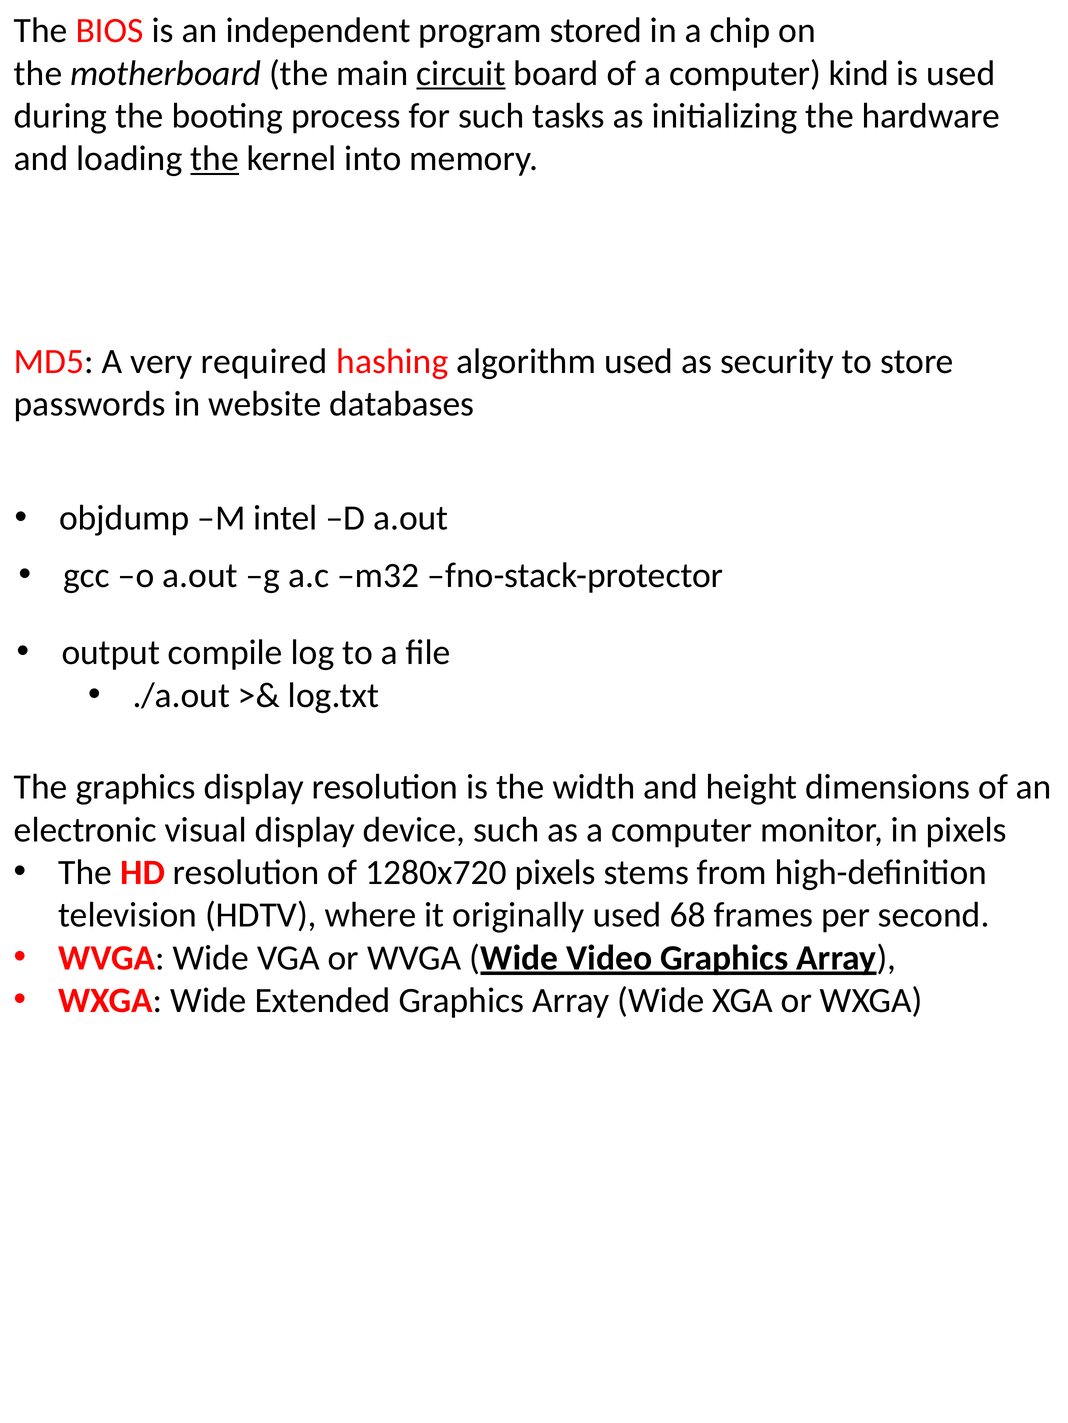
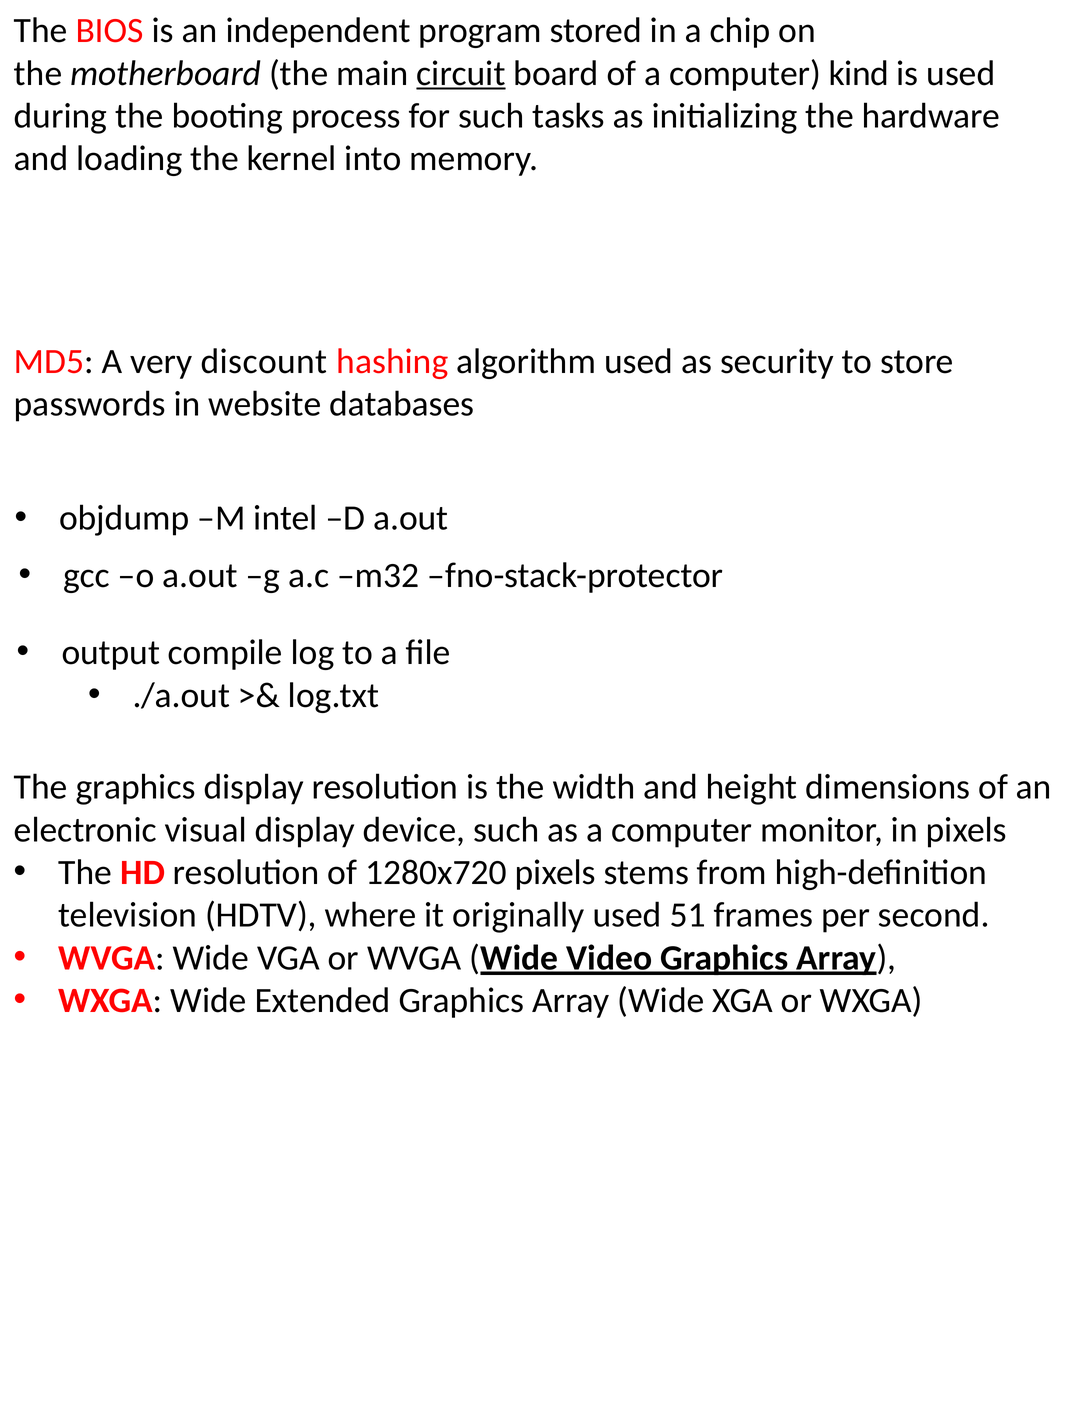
the at (215, 159) underline: present -> none
required: required -> discount
68: 68 -> 51
